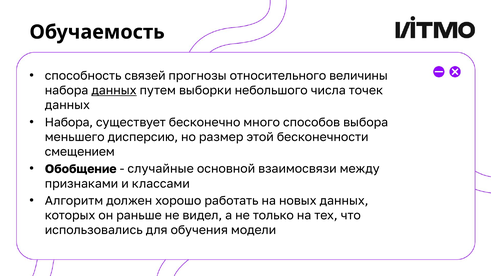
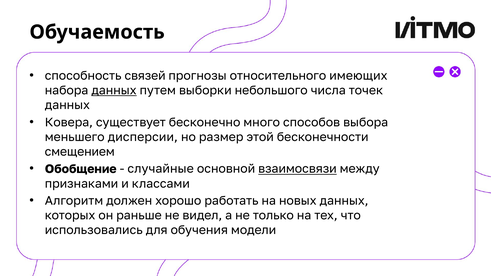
величины: величины -> имеющих
Набора at (69, 122): Набора -> Ковера
дисперсию: дисперсию -> дисперсии
взаимосвязи underline: none -> present
